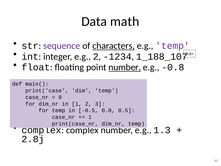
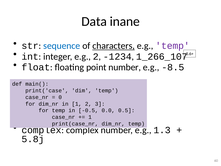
math: math -> inane
sequence colour: purple -> blue
1_188_107: 1_188_107 -> 1_266_107
number at (125, 67) underline: present -> none
-0.8: -0.8 -> -8.5
2.8j: 2.8j -> 5.8j
